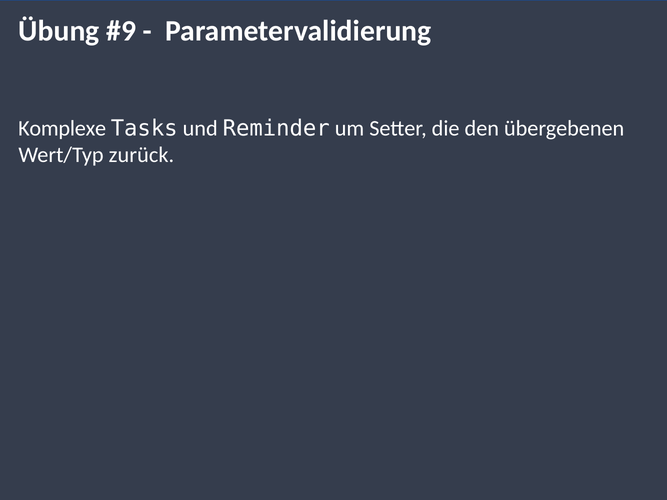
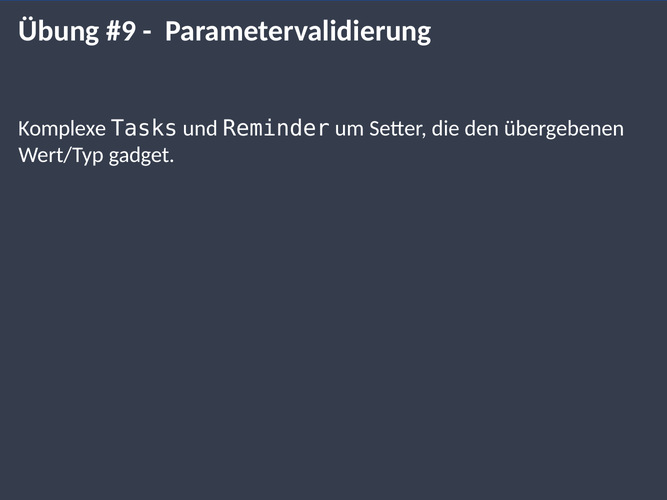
zurück: zurück -> gadget
